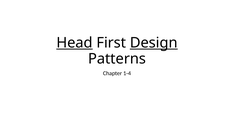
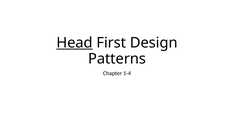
Design underline: present -> none
